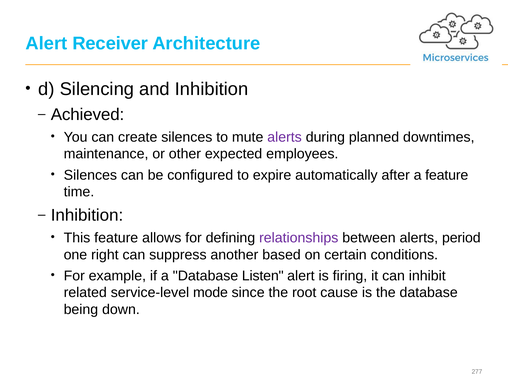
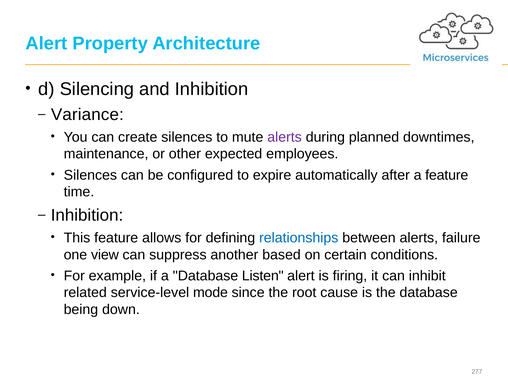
Receiver: Receiver -> Property
Achieved: Achieved -> Variance
relationships colour: purple -> blue
period: period -> failure
right: right -> view
